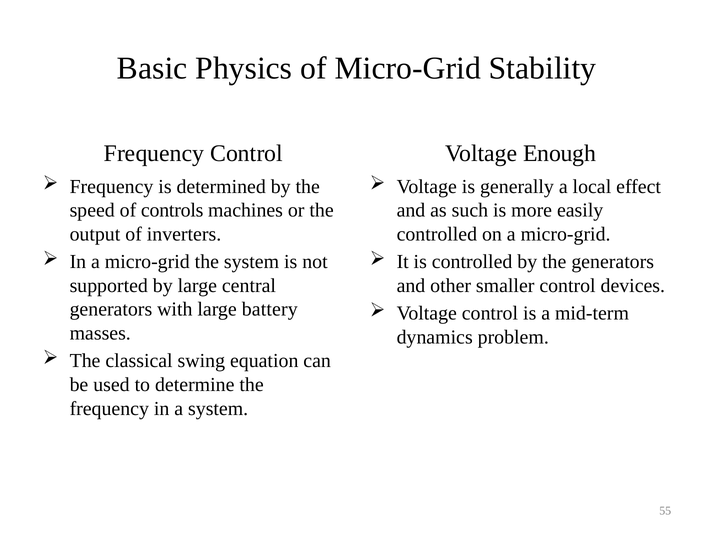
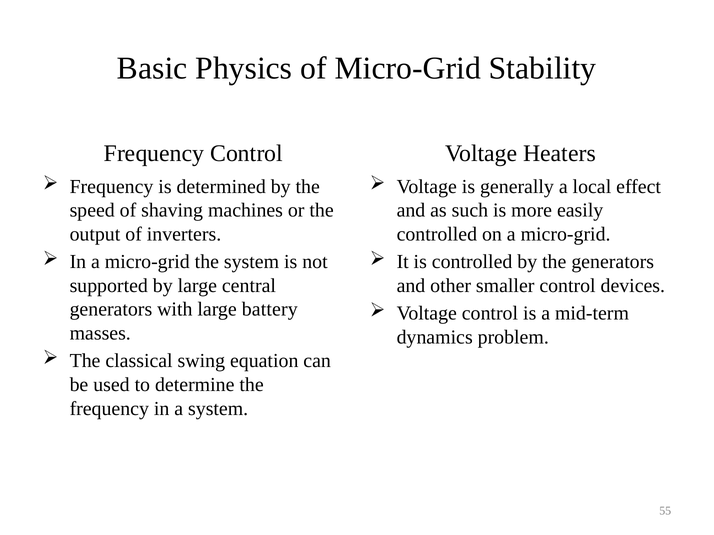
Enough: Enough -> Heaters
controls: controls -> shaving
